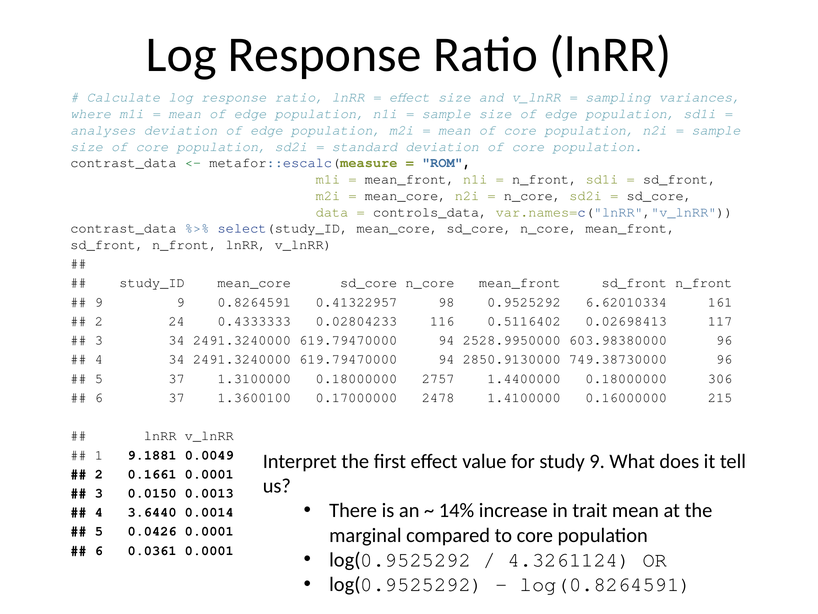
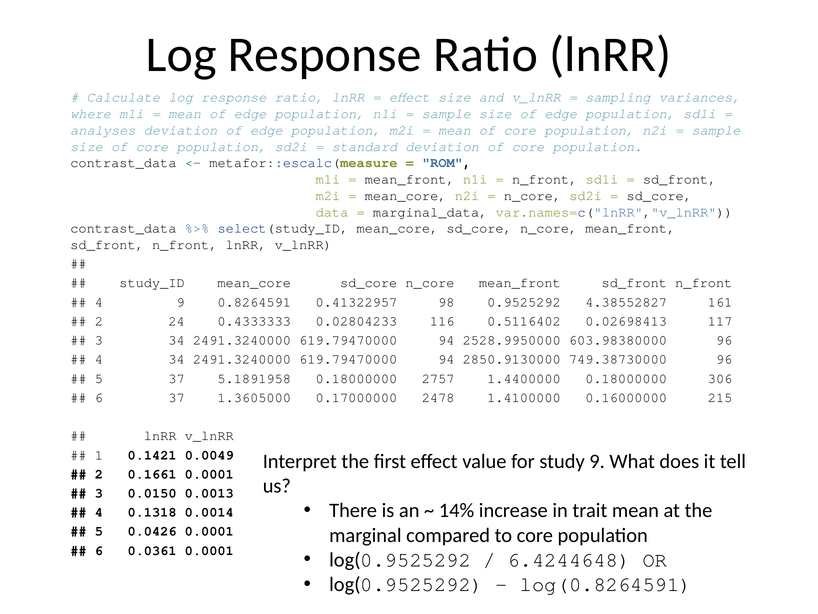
controls_data: controls_data -> marginal_data
9 at (99, 302): 9 -> 4
6.62010334: 6.62010334 -> 4.38552827
1.3100000: 1.3100000 -> 5.1891958
1.3600100: 1.3600100 -> 1.3605000
9.1881: 9.1881 -> 0.1421
3.6440: 3.6440 -> 0.1318
4.3261124: 4.3261124 -> 6.4244648
